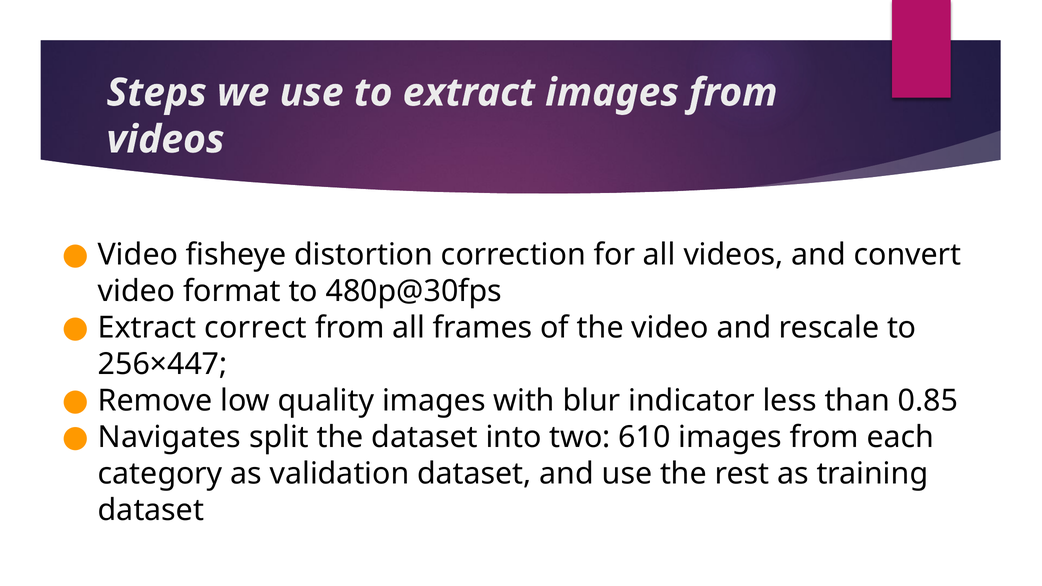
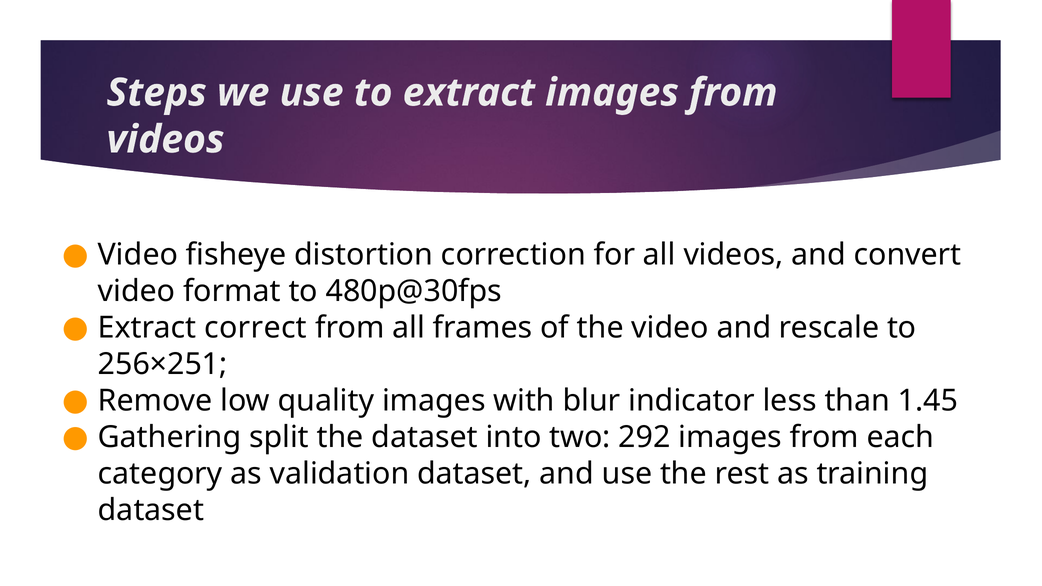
256×447: 256×447 -> 256×251
0.85: 0.85 -> 1.45
Navigates: Navigates -> Gathering
610: 610 -> 292
